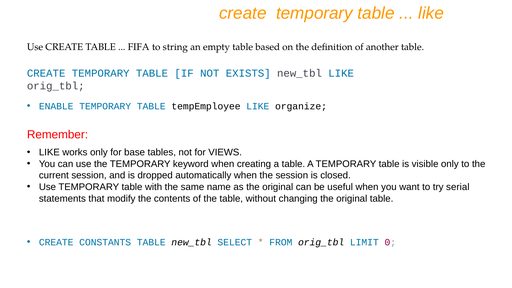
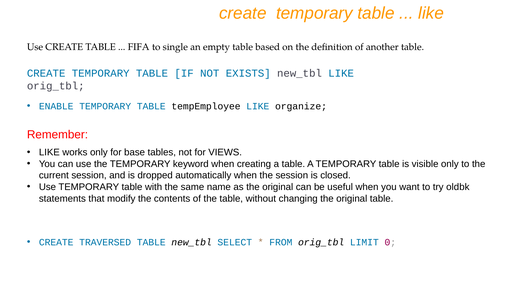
string: string -> single
serial: serial -> oldbk
CONSTANTS: CONSTANTS -> TRAVERSED
